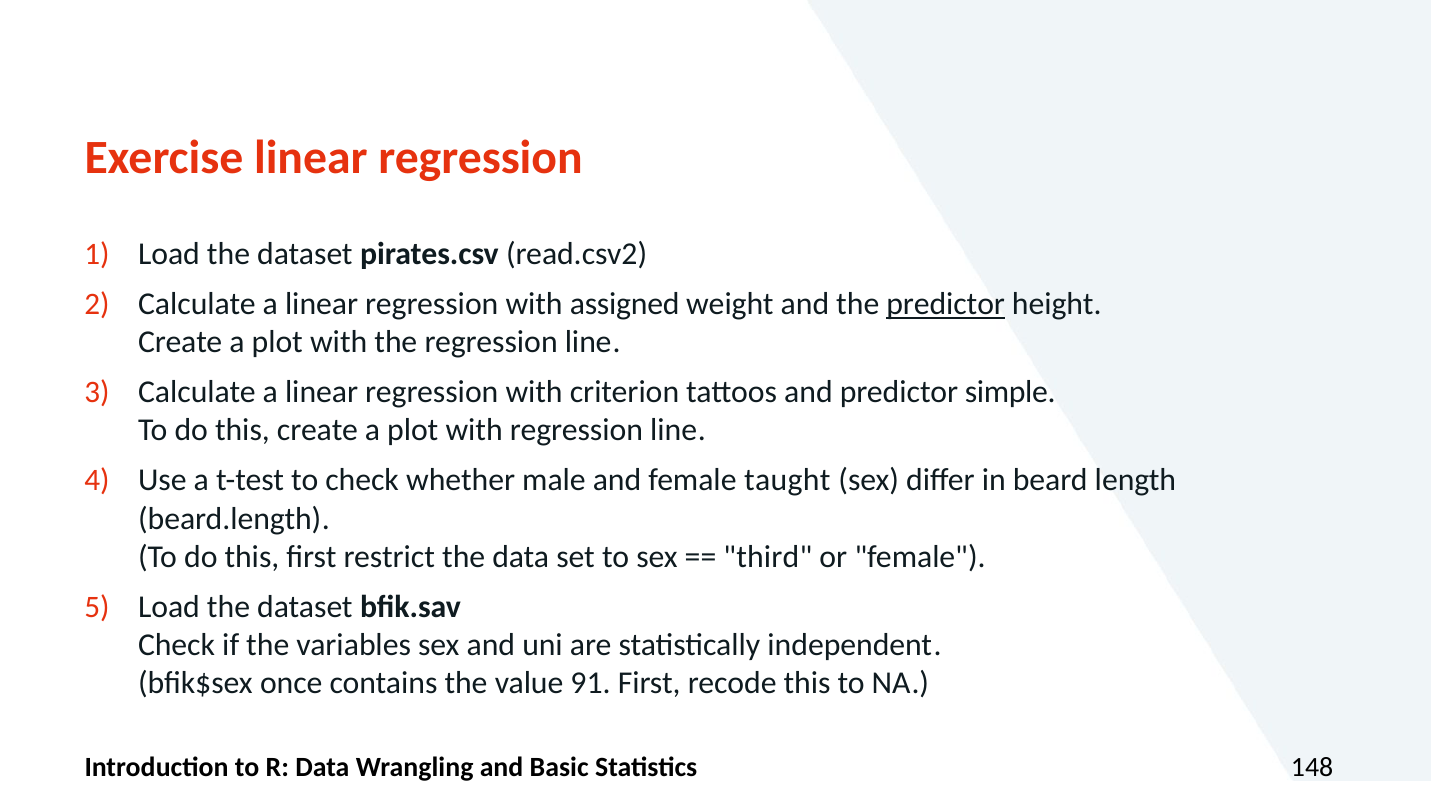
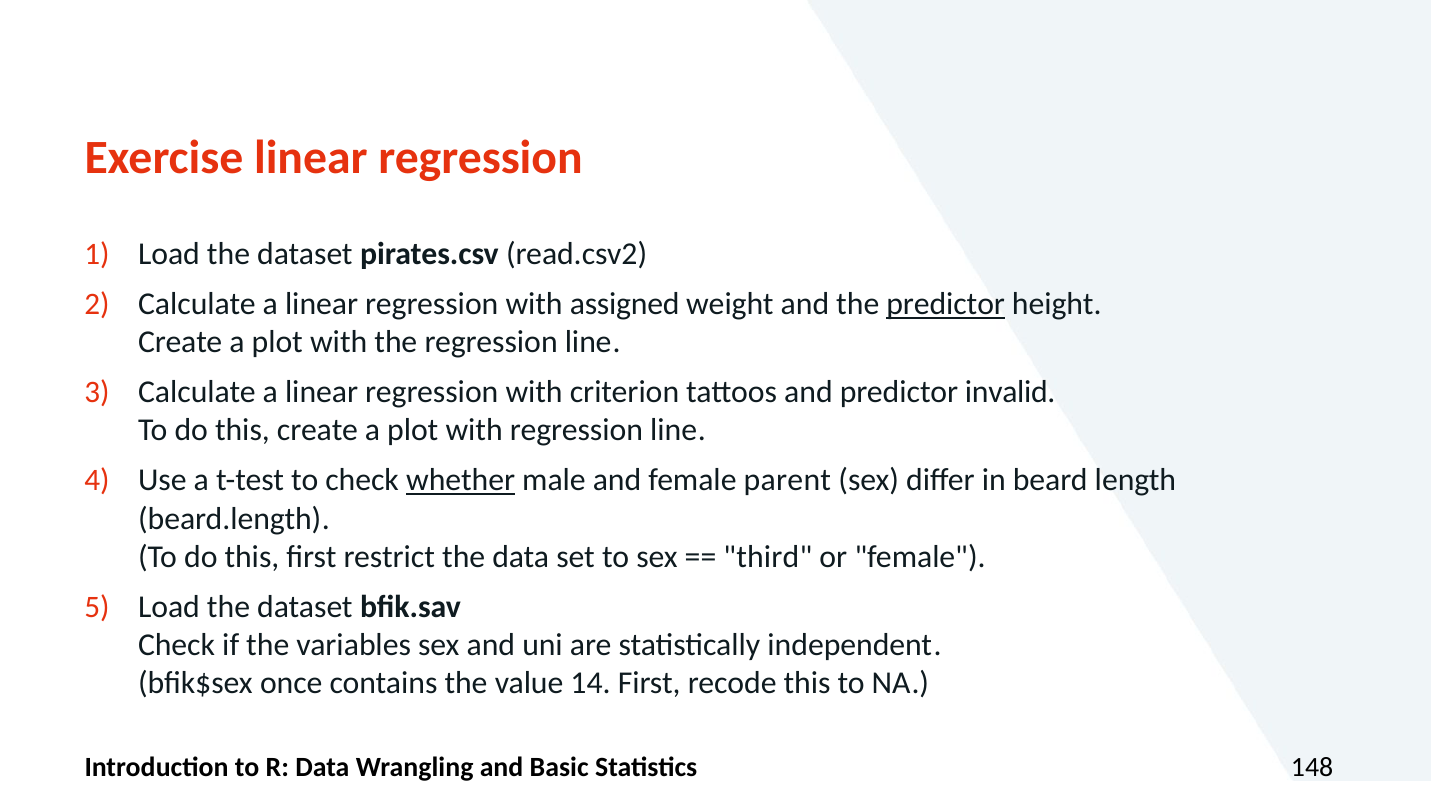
simple: simple -> invalid
whether underline: none -> present
taught: taught -> parent
91: 91 -> 14
